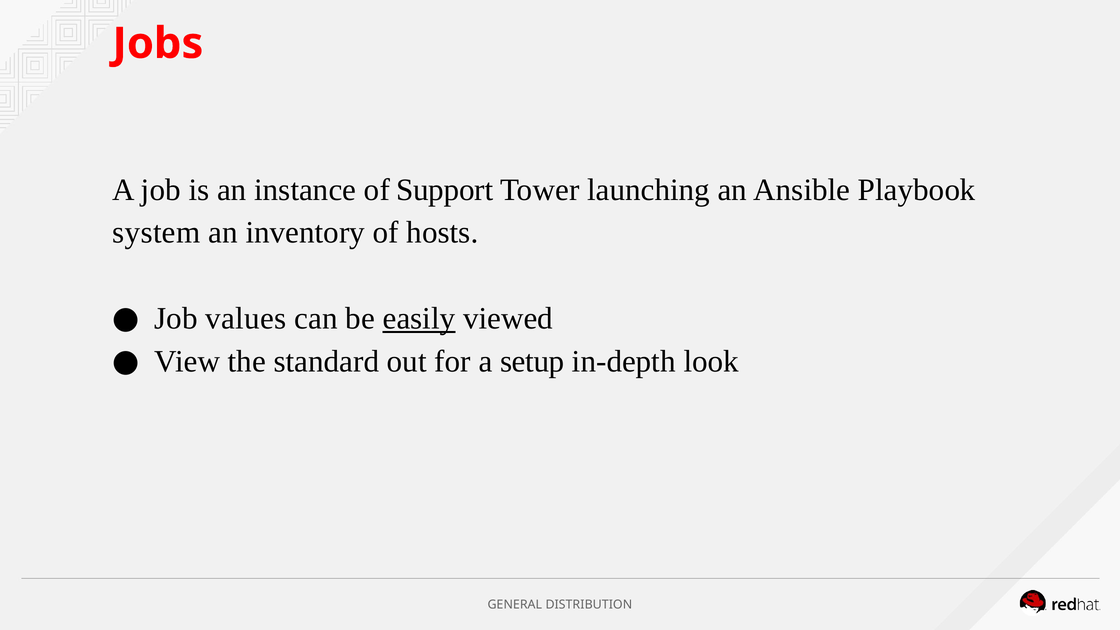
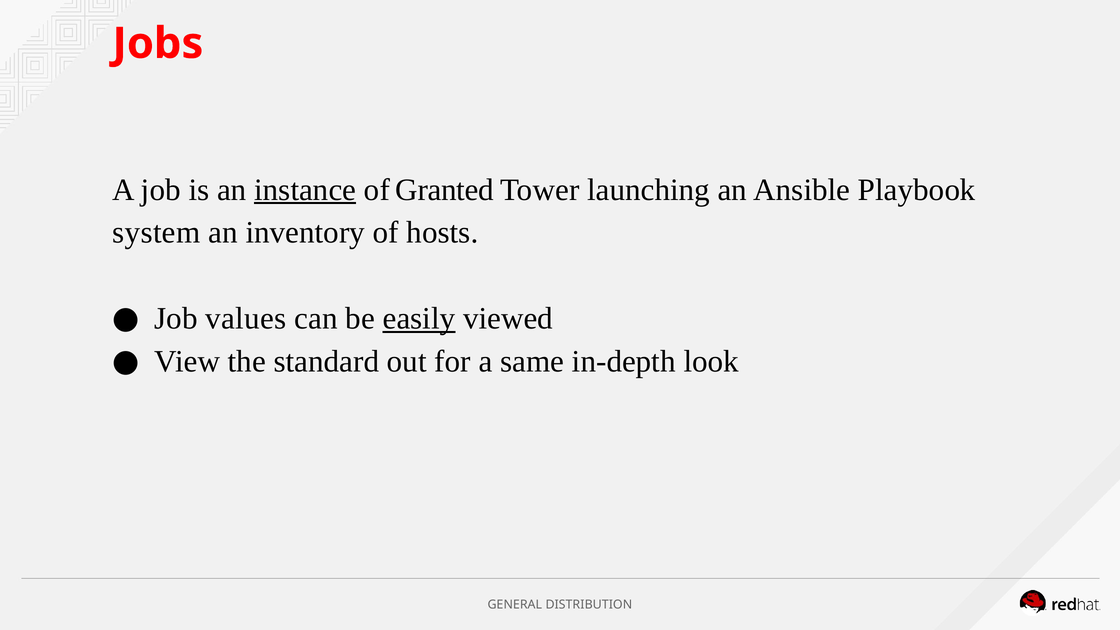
instance underline: none -> present
Support: Support -> Granted
setup: setup -> same
